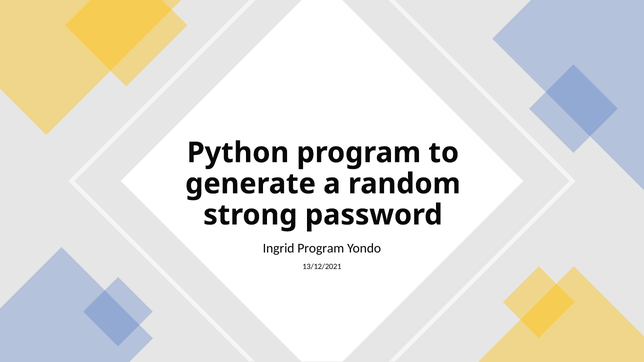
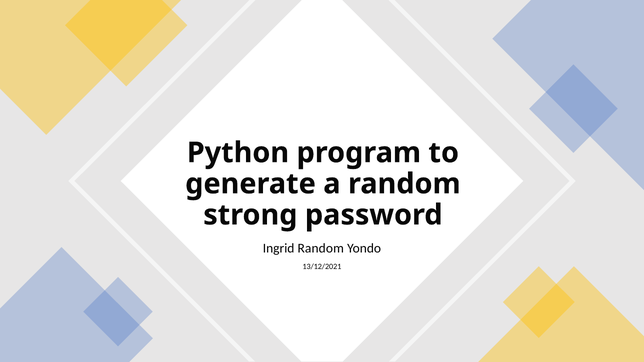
Ingrid Program: Program -> Random
